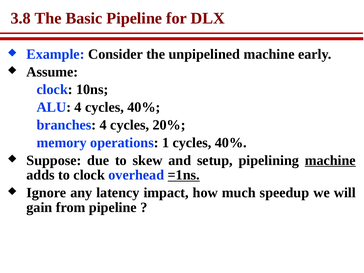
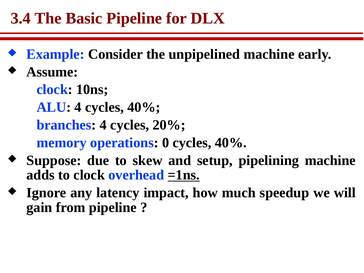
3.8: 3.8 -> 3.4
1: 1 -> 0
machine at (330, 160) underline: present -> none
